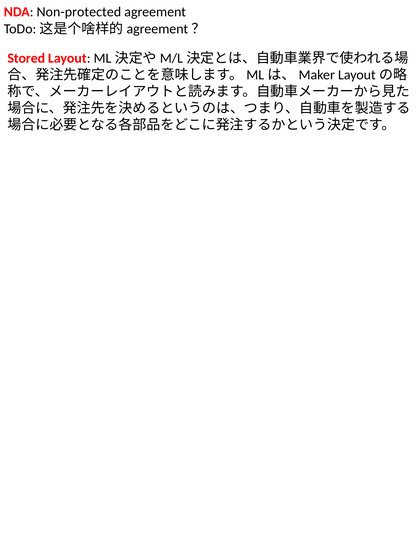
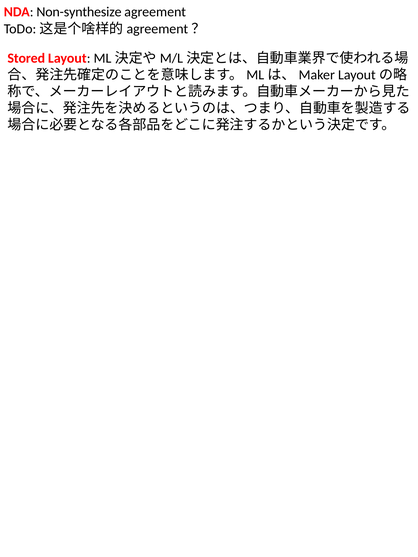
Non-protected: Non-protected -> Non-synthesize
